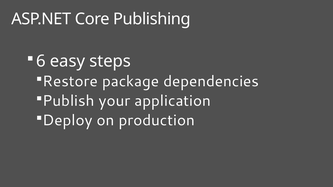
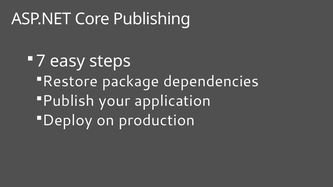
6: 6 -> 7
